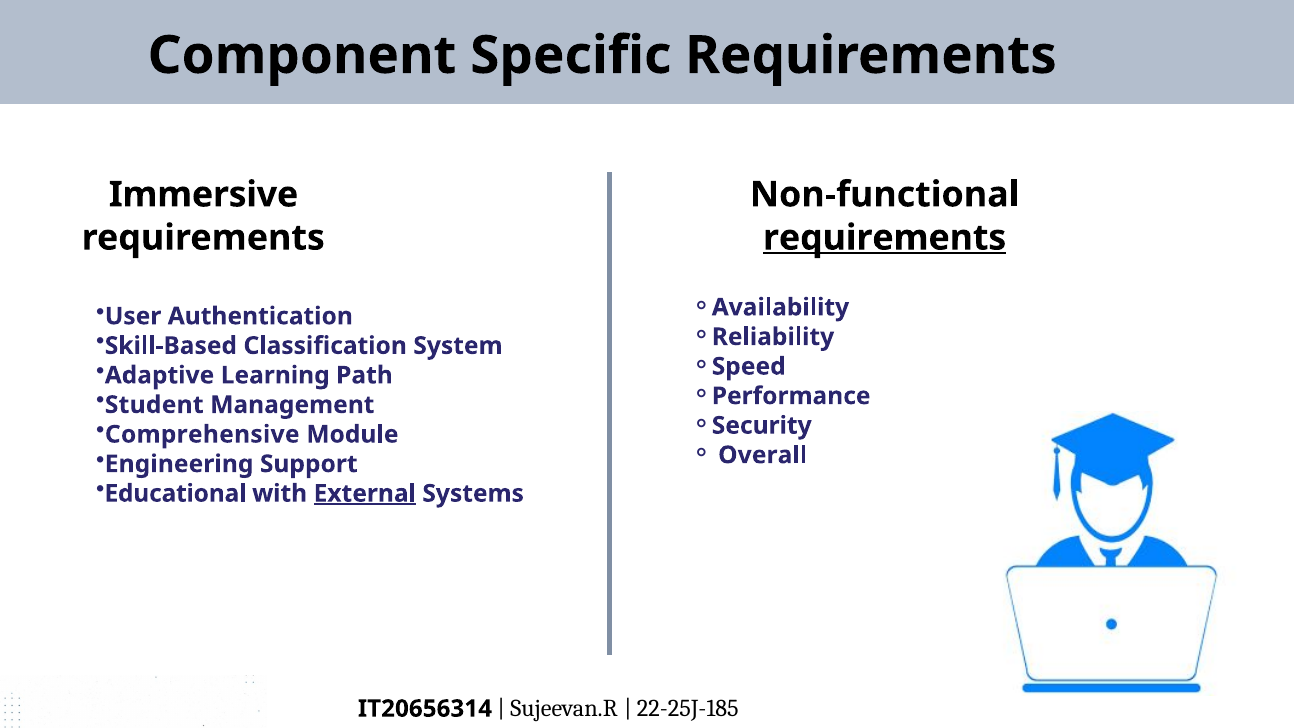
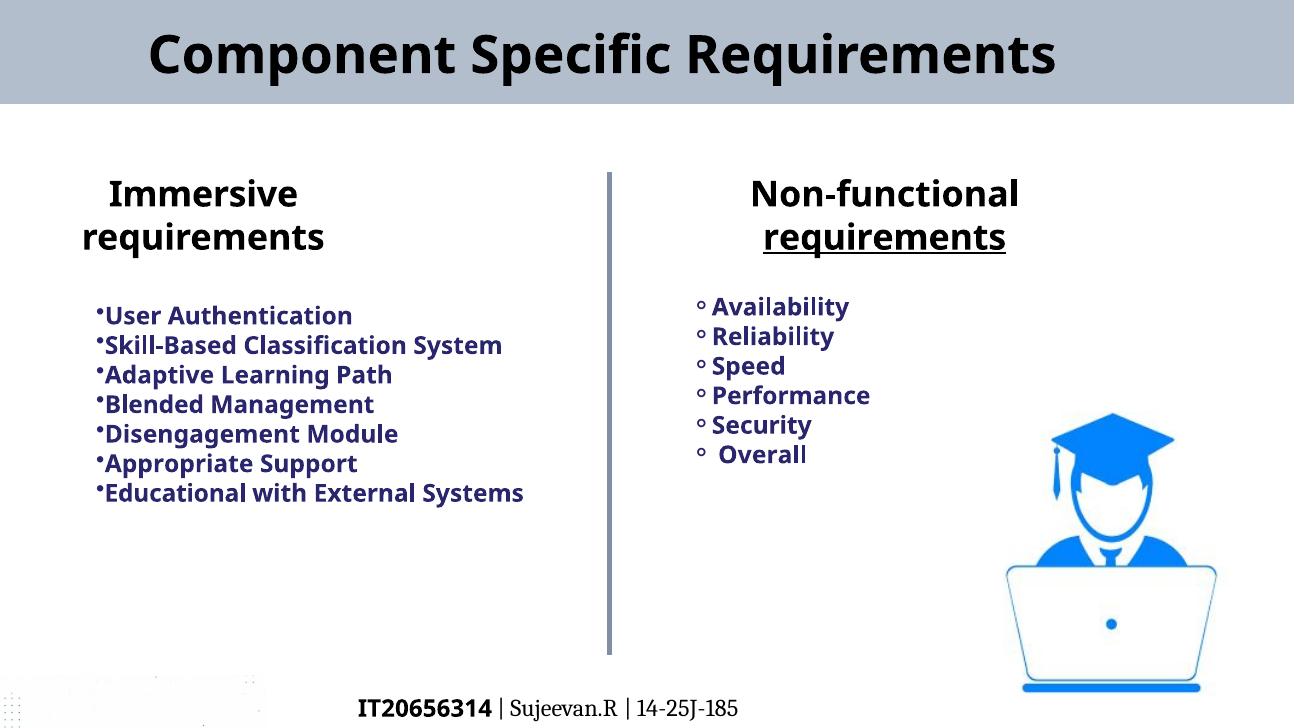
Student: Student -> Blended
Comprehensive: Comprehensive -> Disengagement
Engineering: Engineering -> Appropriate
External underline: present -> none
22-25J-185: 22-25J-185 -> 14-25J-185
